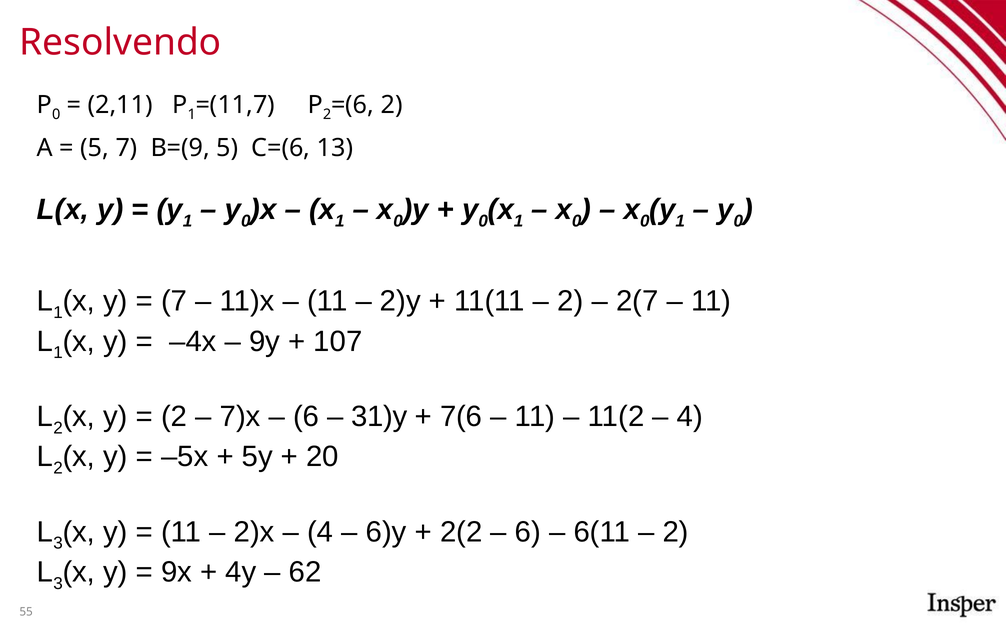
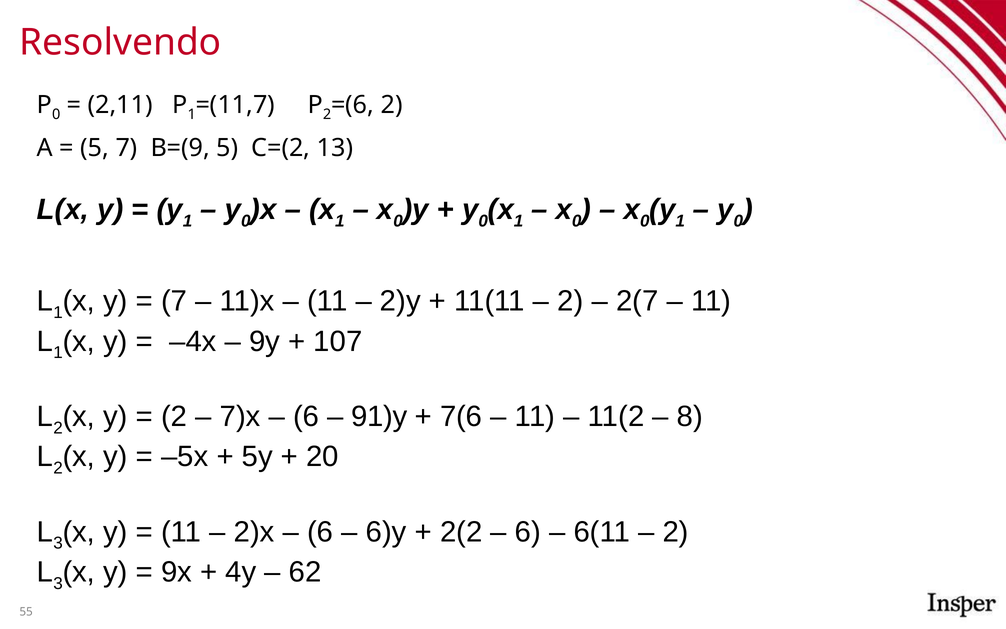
C=(6: C=(6 -> C=(2
31)y: 31)y -> 91)y
4 at (690, 416): 4 -> 8
4 at (320, 532): 4 -> 6
